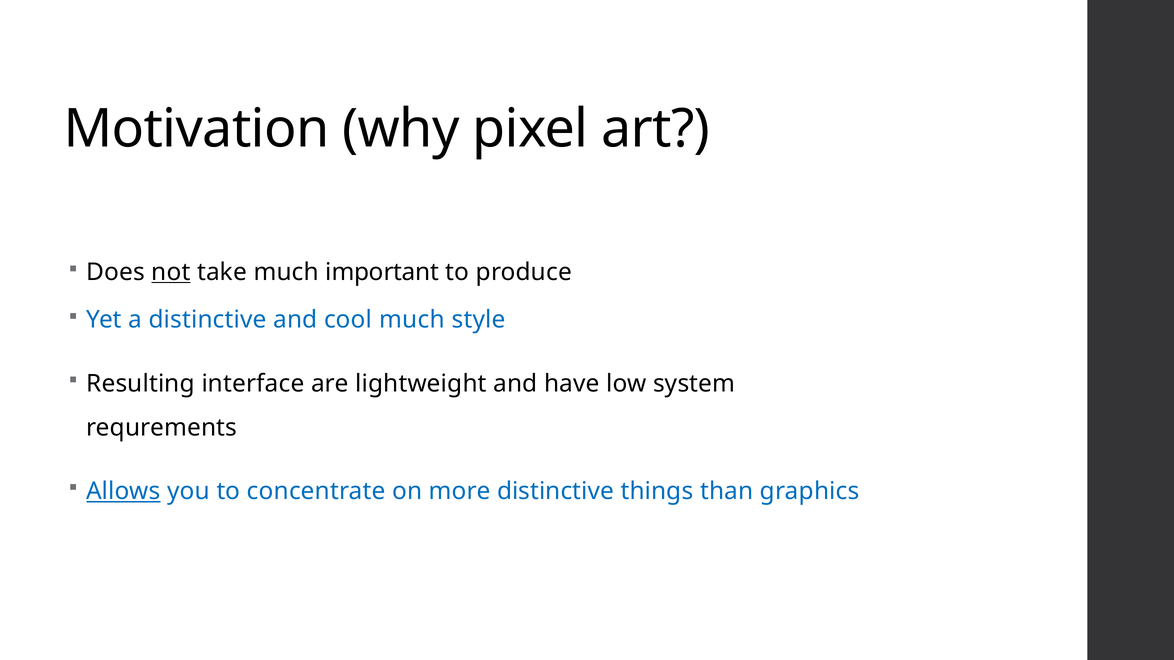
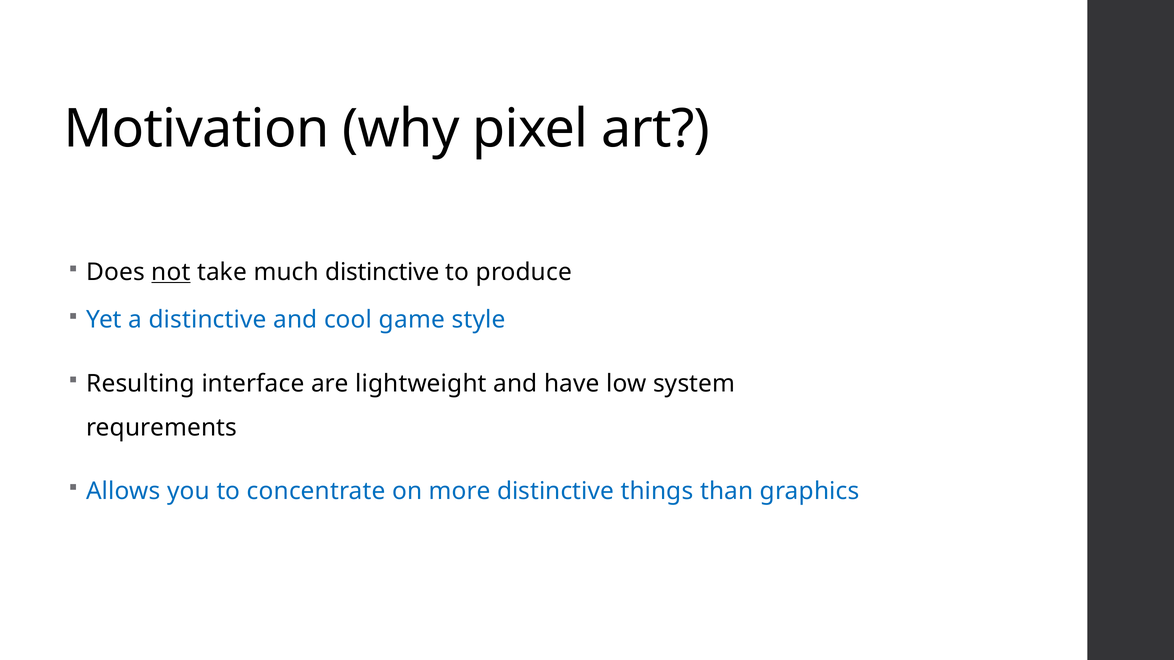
much important: important -> distinctive
cool much: much -> game
Allows underline: present -> none
